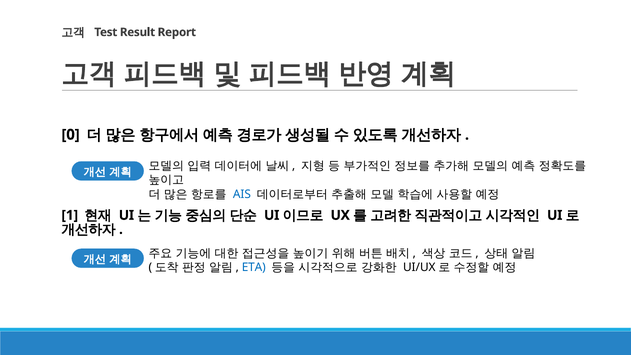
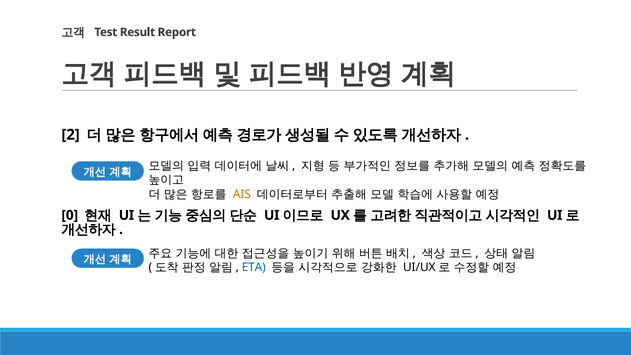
0: 0 -> 2
AIS colour: blue -> orange
1: 1 -> 0
